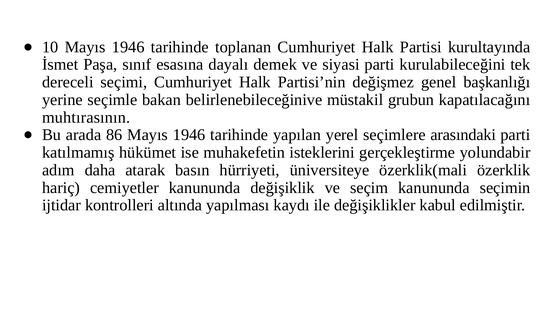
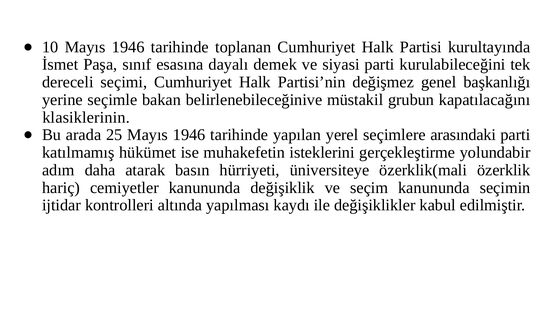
muhtırasının: muhtırasının -> klasiklerinin
86: 86 -> 25
